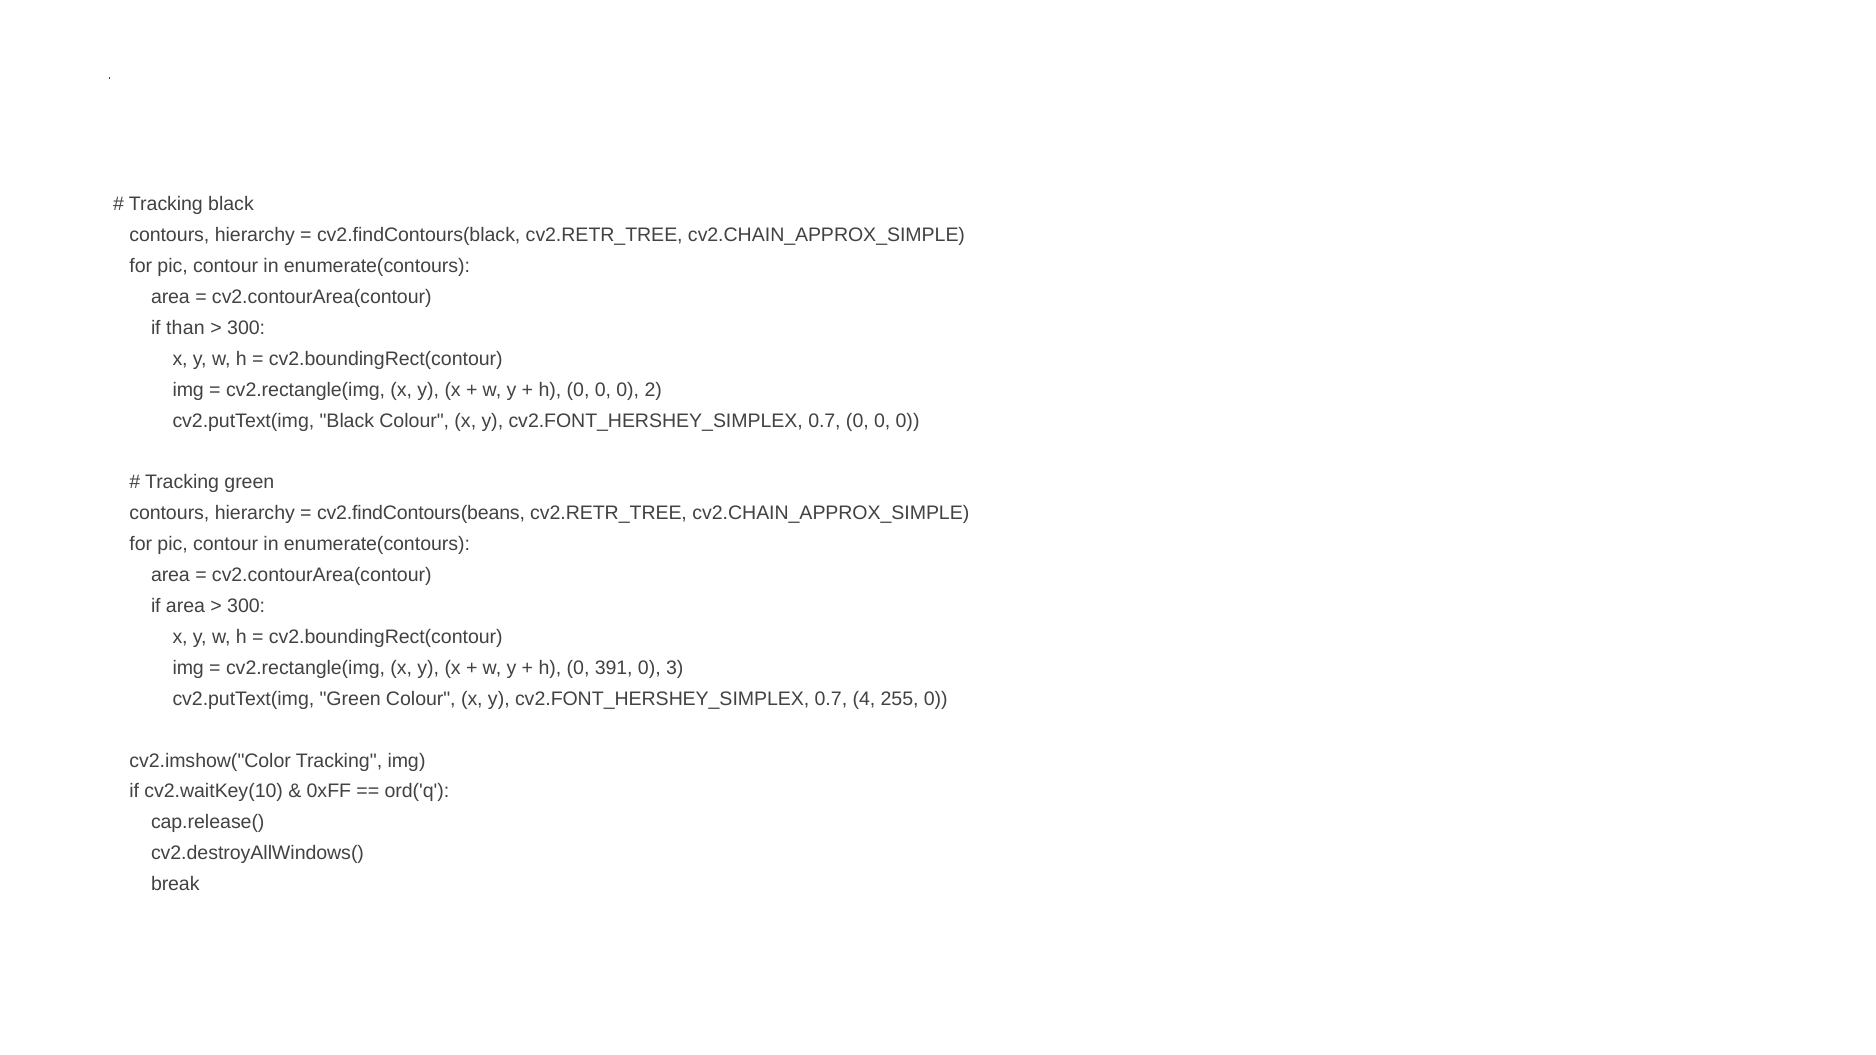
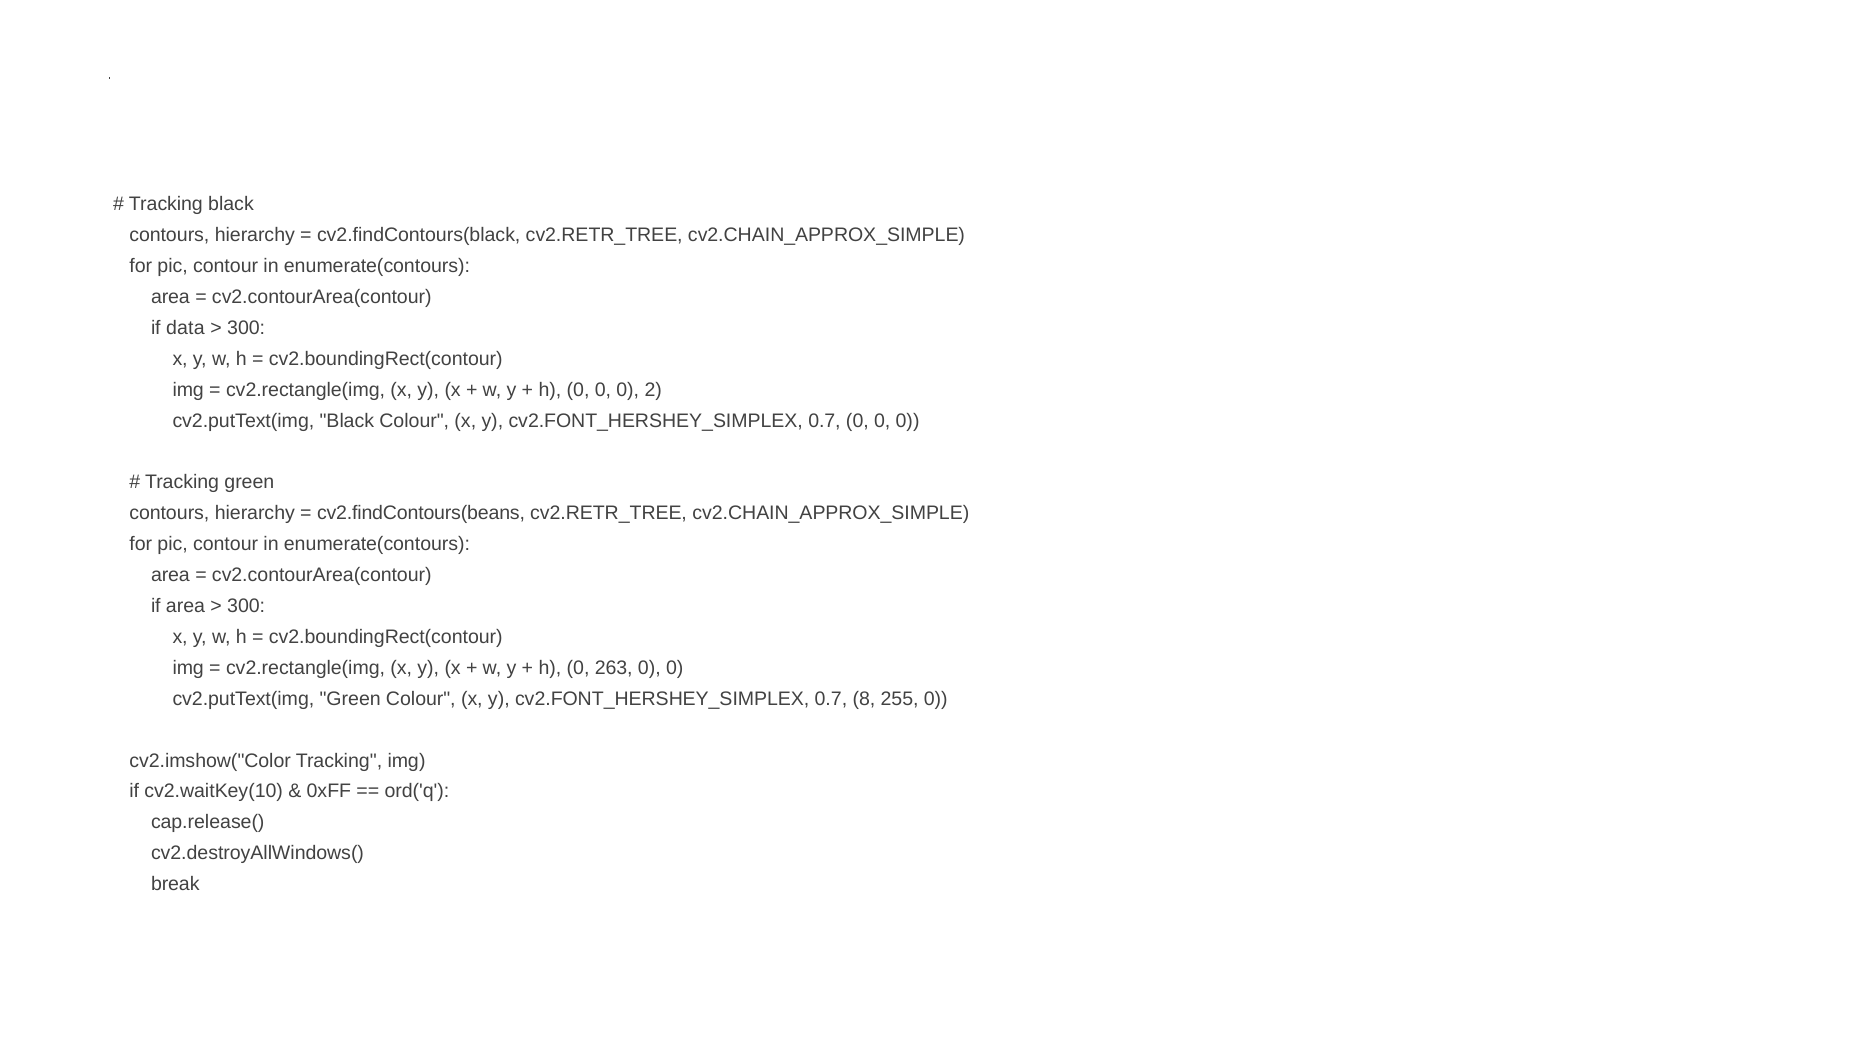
than: than -> data
391: 391 -> 263
3 at (675, 668): 3 -> 0
4: 4 -> 8
